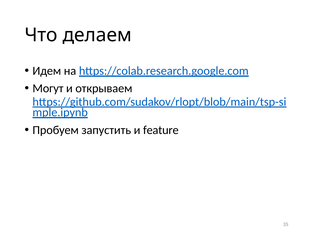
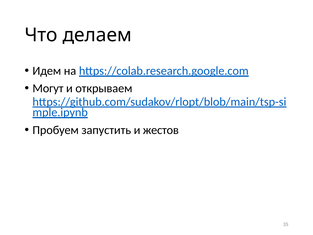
feature: feature -> жестов
